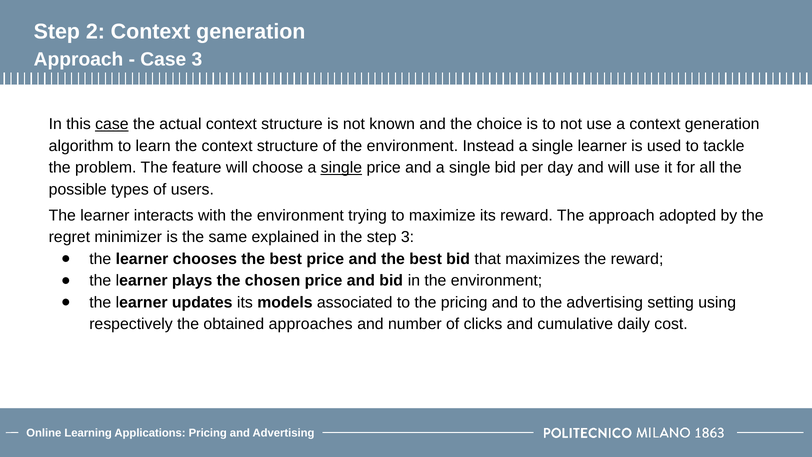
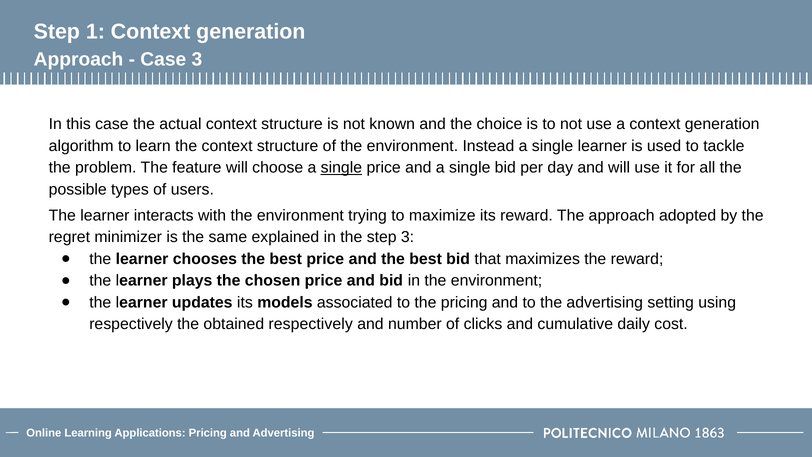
2: 2 -> 1
case at (112, 124) underline: present -> none
obtained approaches: approaches -> respectively
